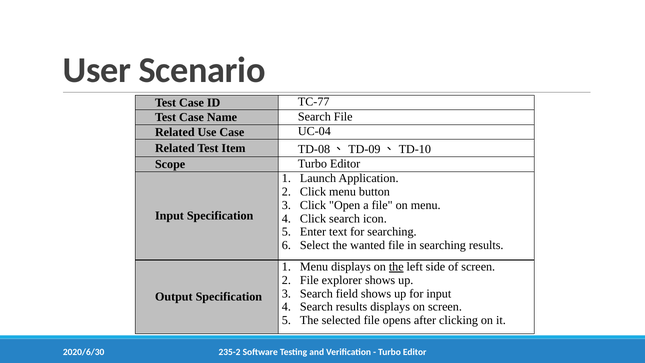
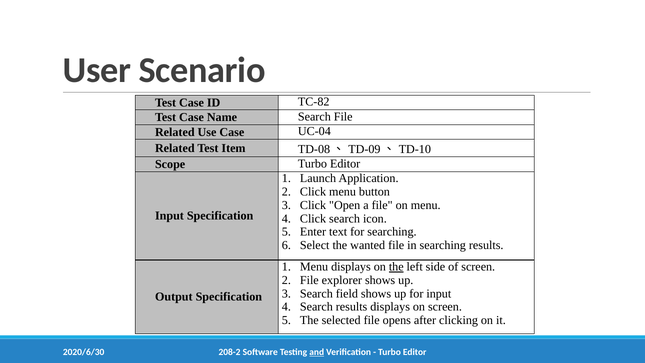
TC-77: TC-77 -> TC-82
235-2: 235-2 -> 208-2
and underline: none -> present
